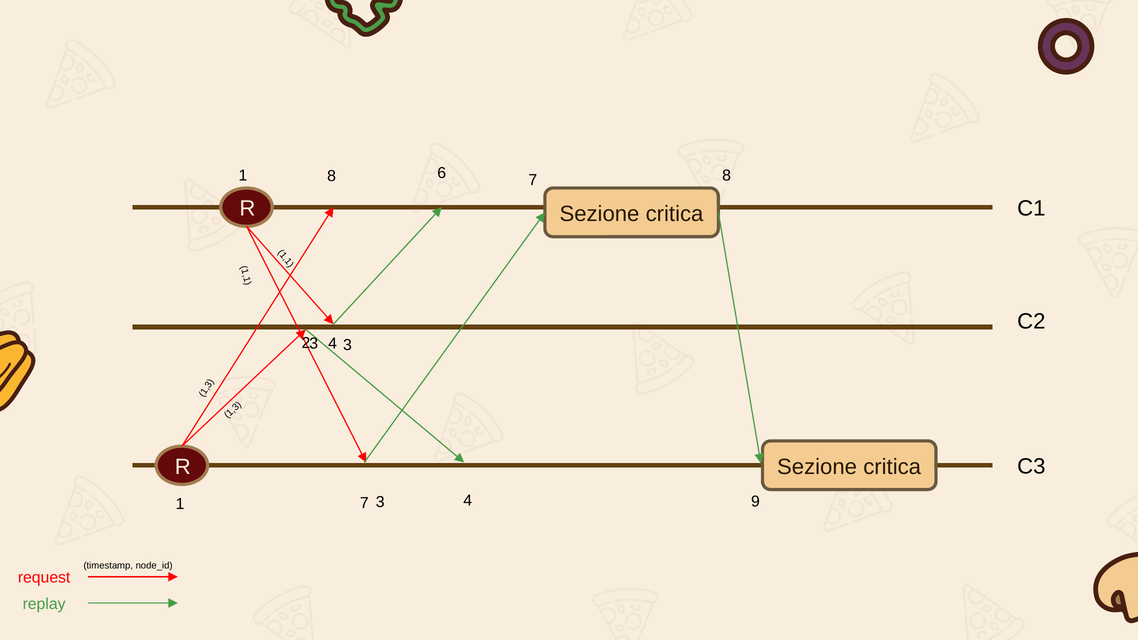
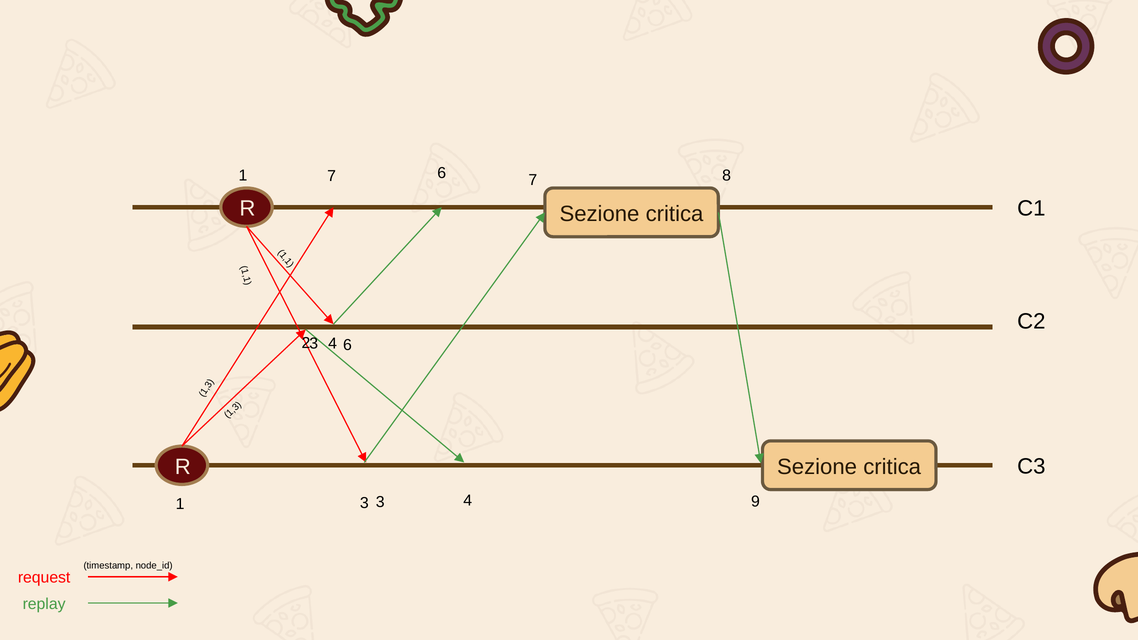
1 8: 8 -> 7
4 3: 3 -> 6
7 at (364, 503): 7 -> 3
